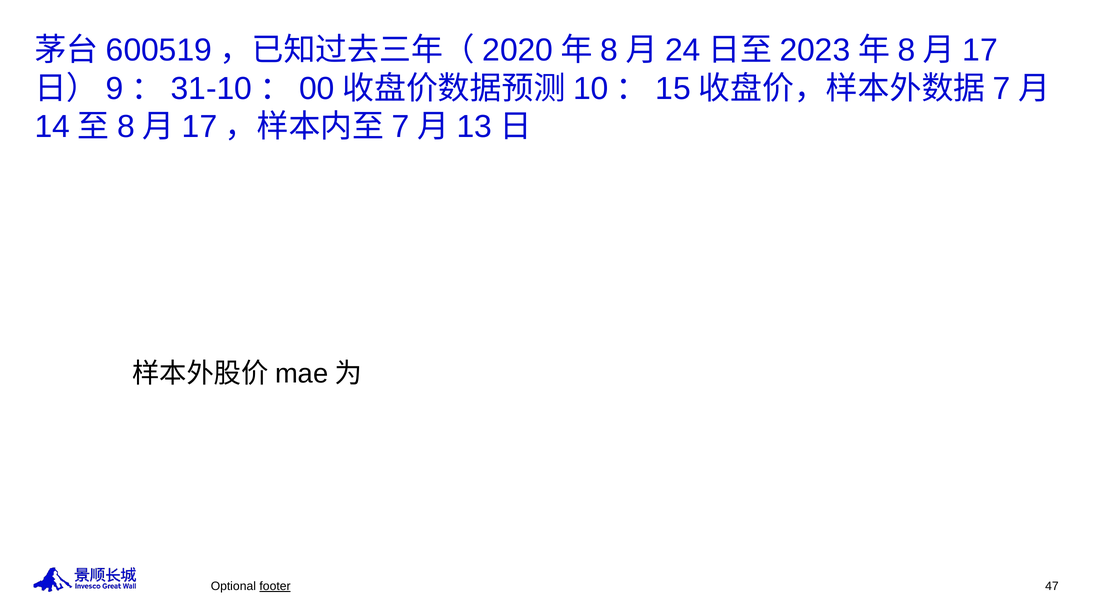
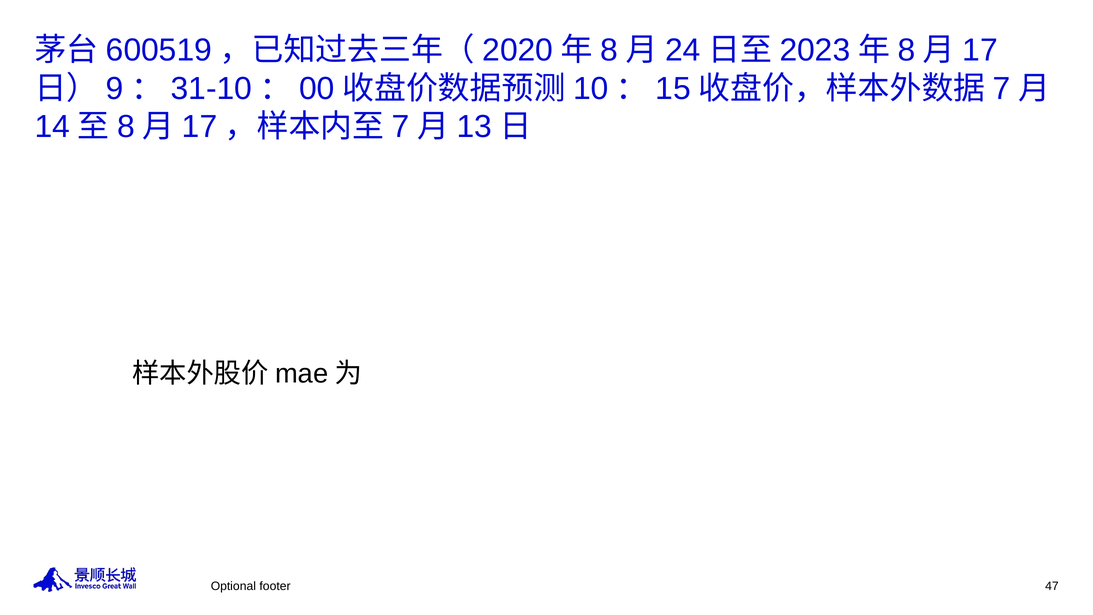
footer underline: present -> none
